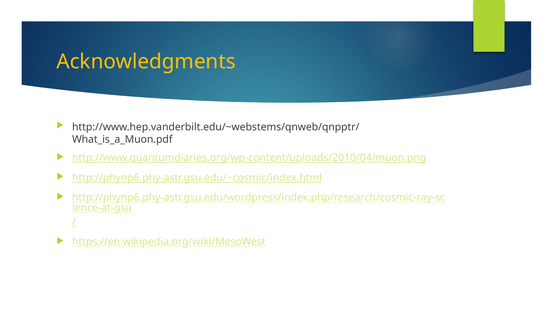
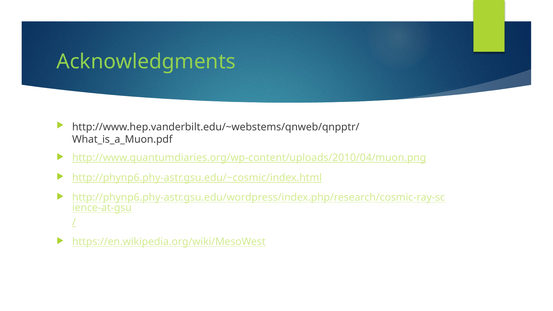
Acknowledgments colour: yellow -> light green
